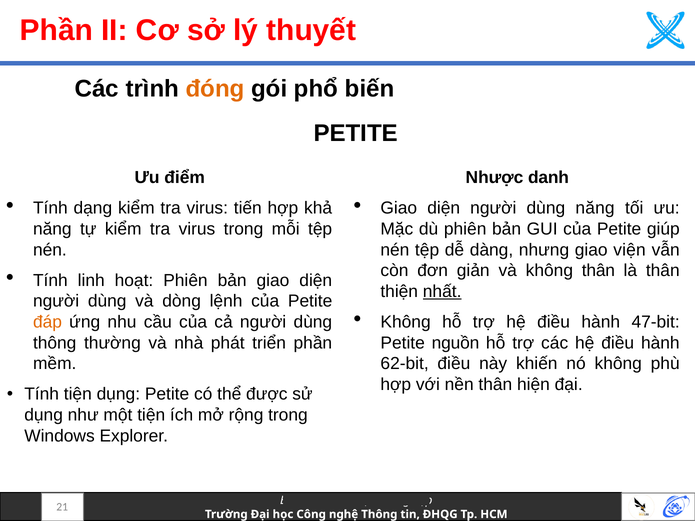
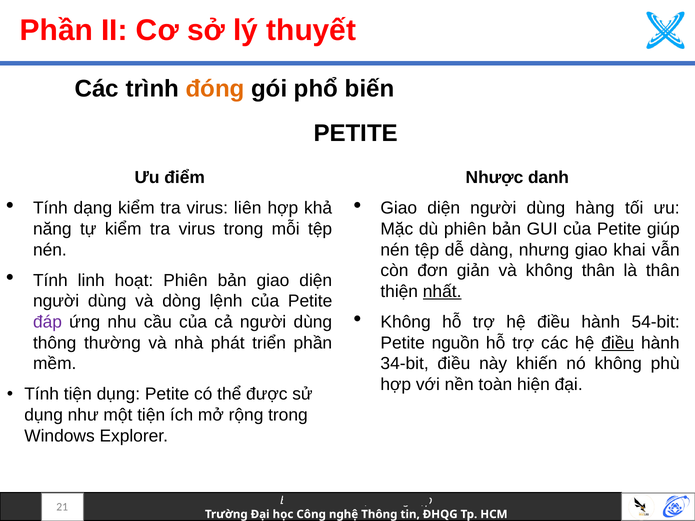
dùng năng: năng -> hàng
tiến: tiến -> liên
viện: viện -> khai
47-bit: 47-bit -> 54-bit
đáp colour: orange -> purple
điều at (618, 343) underline: none -> present
62-bit: 62-bit -> 34-bit
nền thân: thân -> toàn
